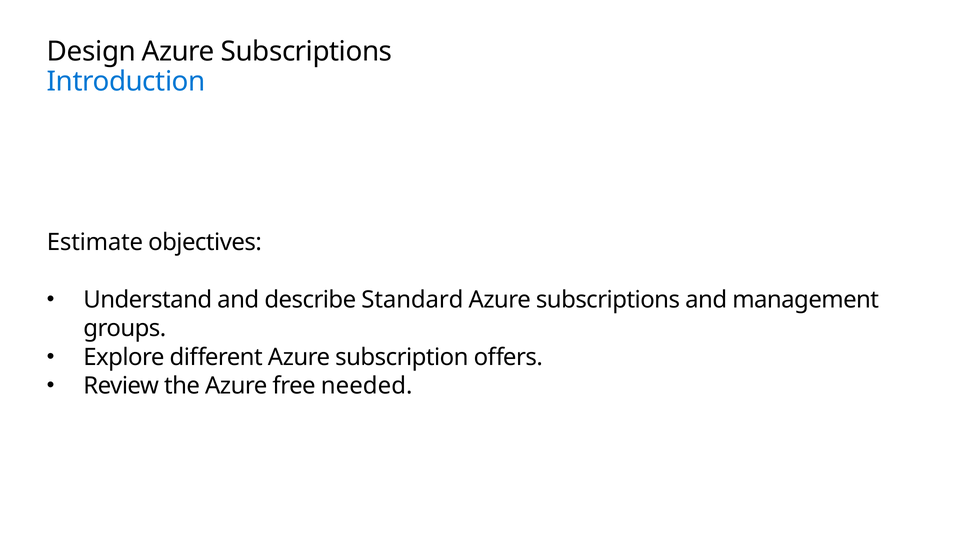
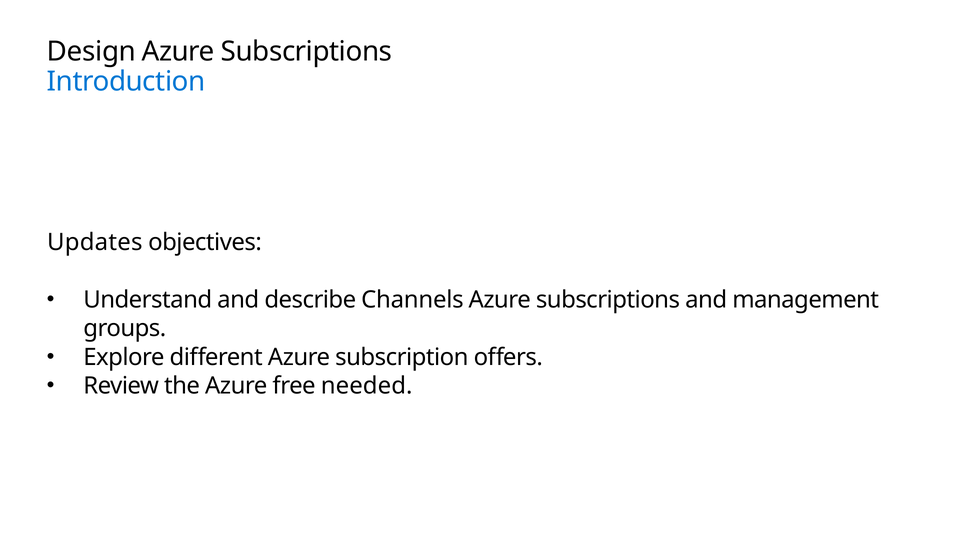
Estimate: Estimate -> Updates
Standard: Standard -> Channels
